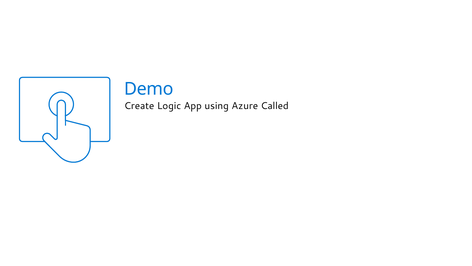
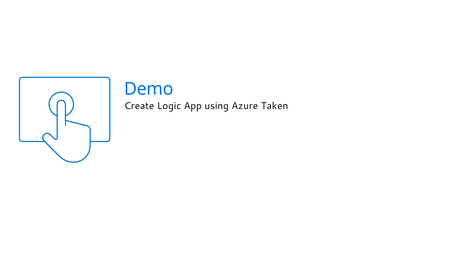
Called: Called -> Taken
